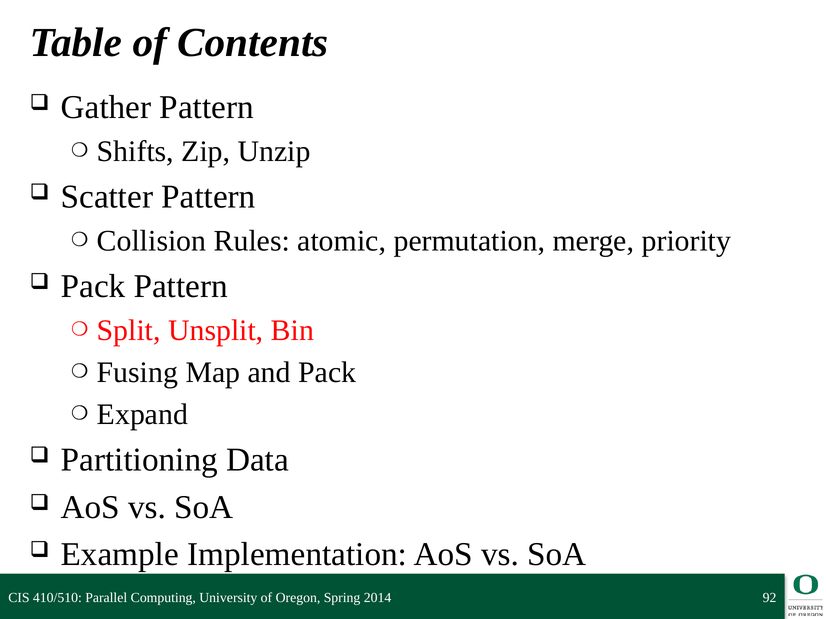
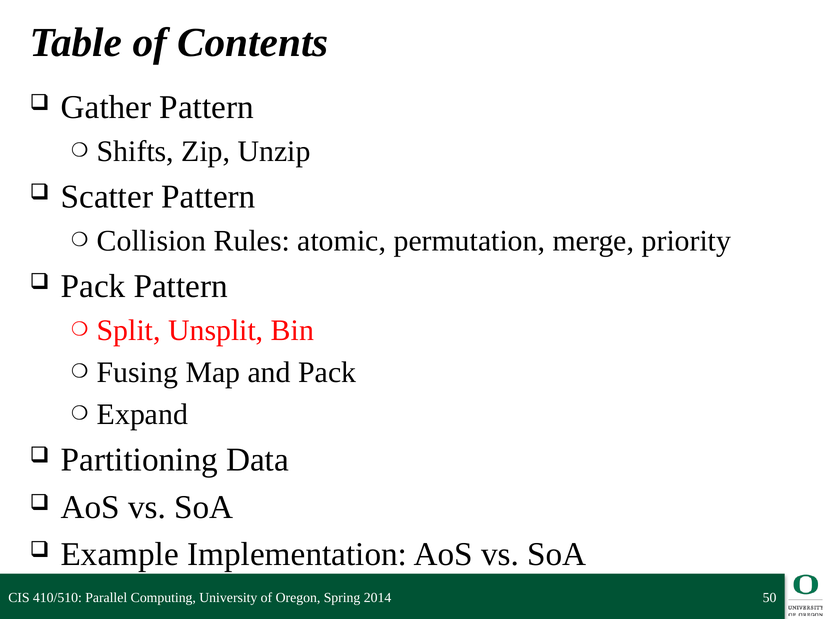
92: 92 -> 50
